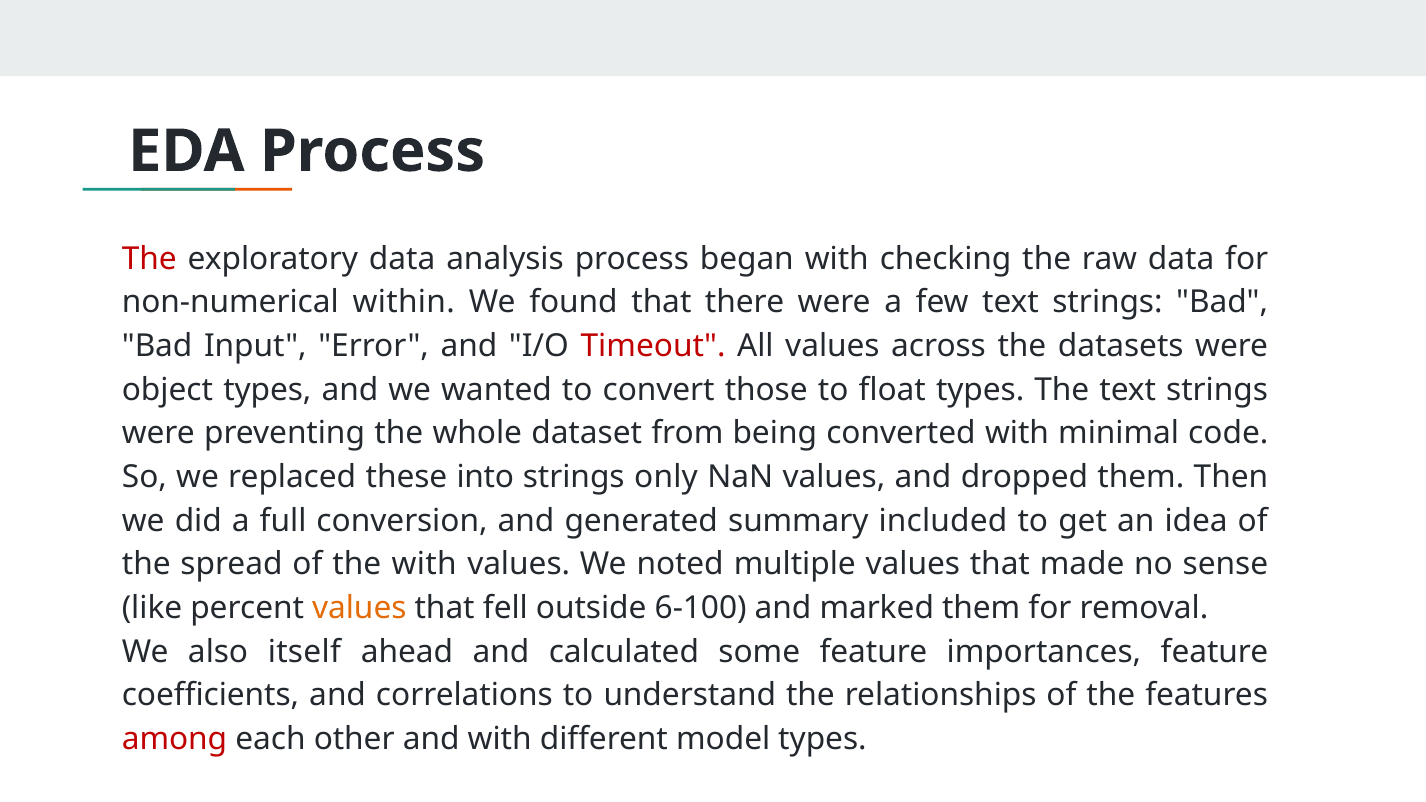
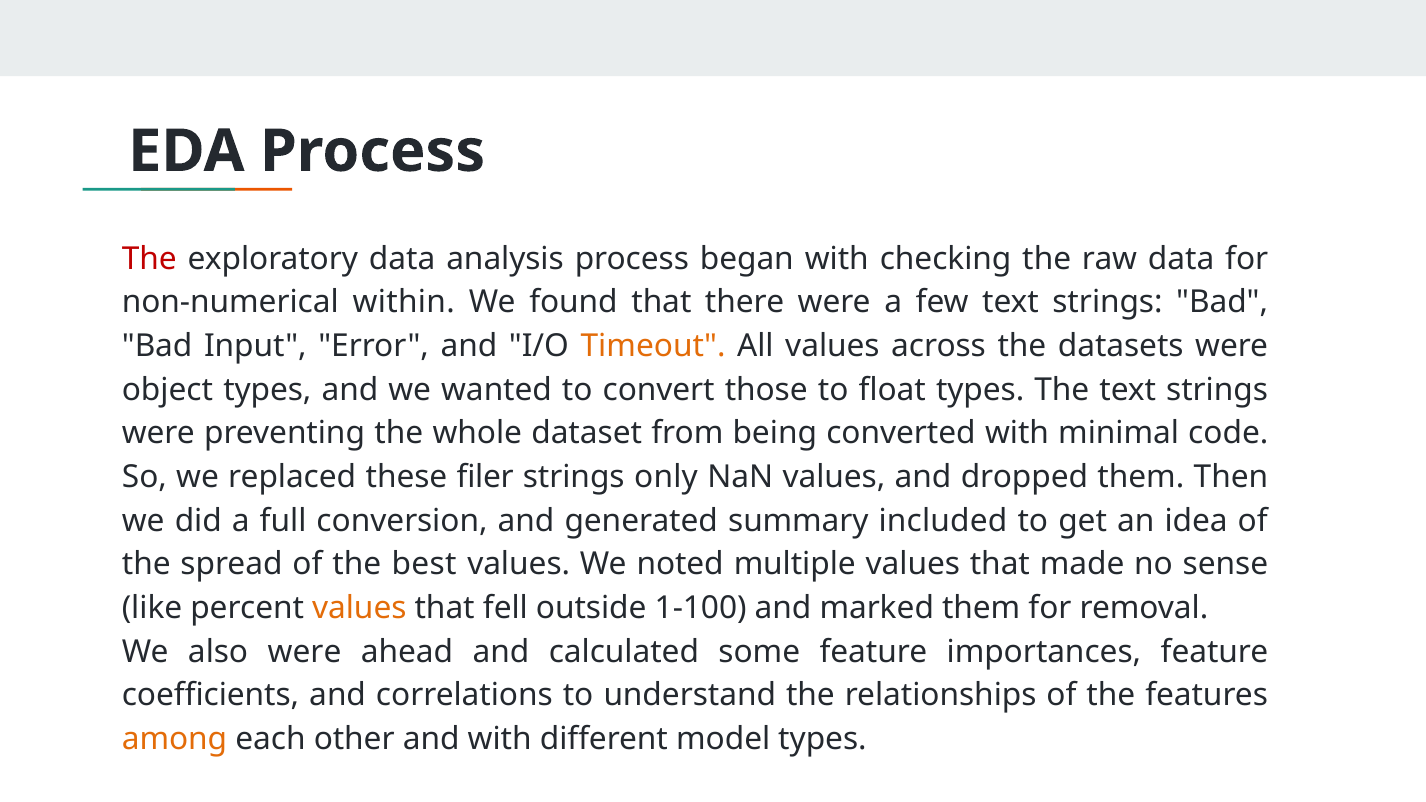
Timeout colour: red -> orange
into: into -> filer
the with: with -> best
6-100: 6-100 -> 1-100
also itself: itself -> were
among colour: red -> orange
